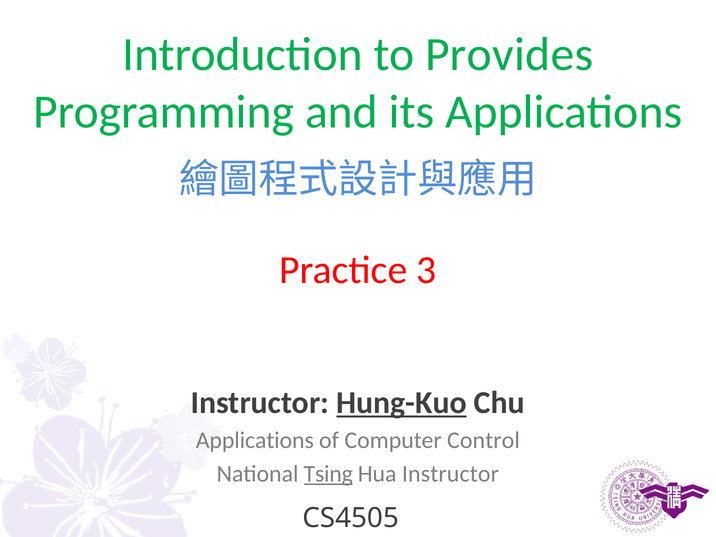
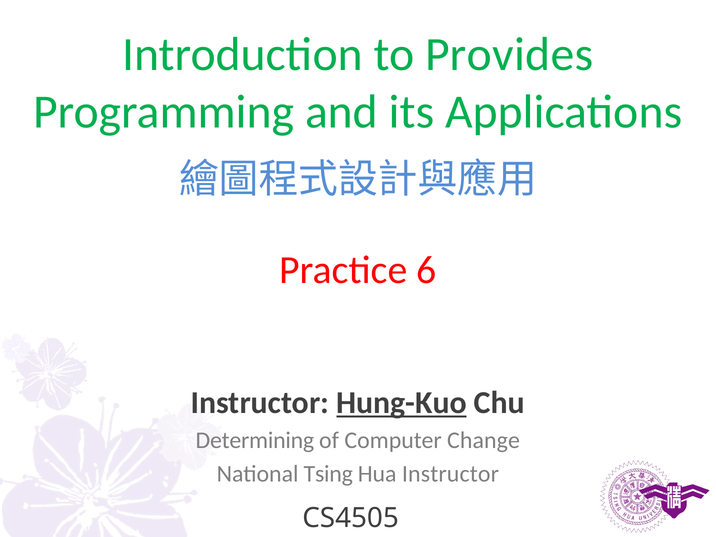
3: 3 -> 6
Applications at (255, 440): Applications -> Determining
Control: Control -> Change
Tsing underline: present -> none
